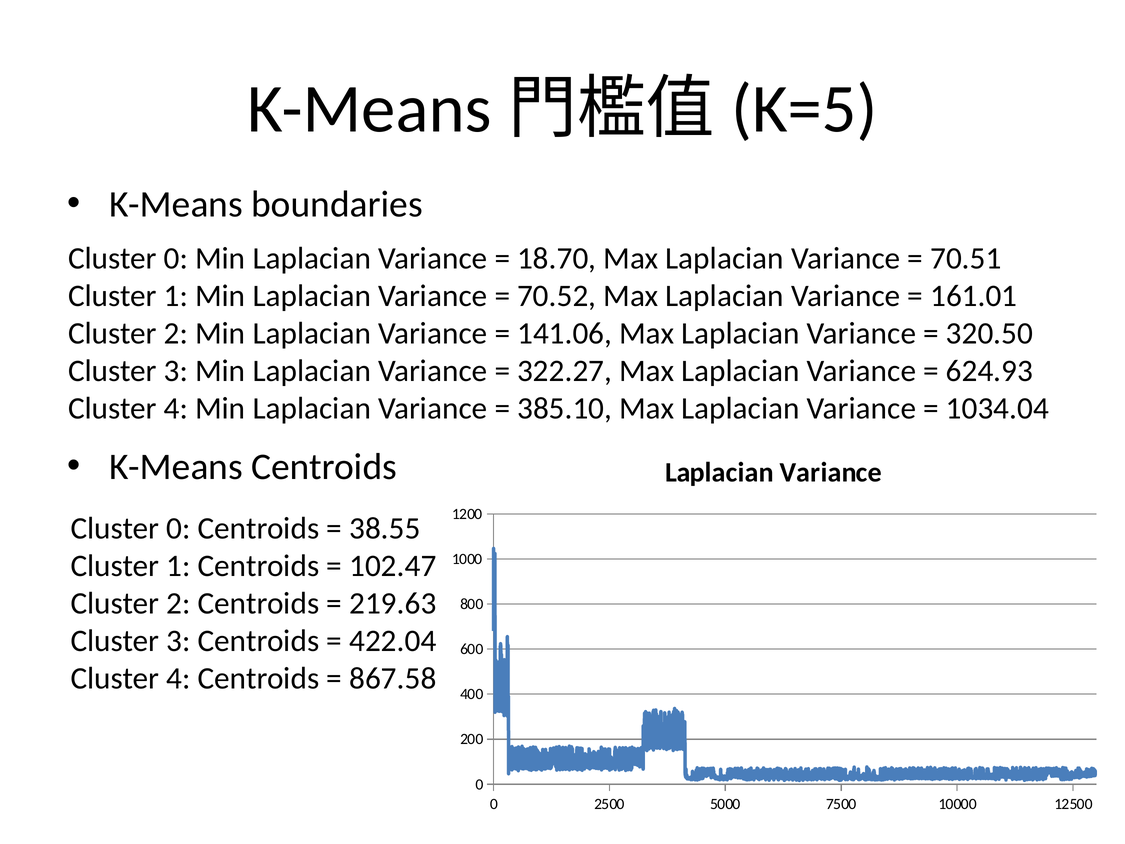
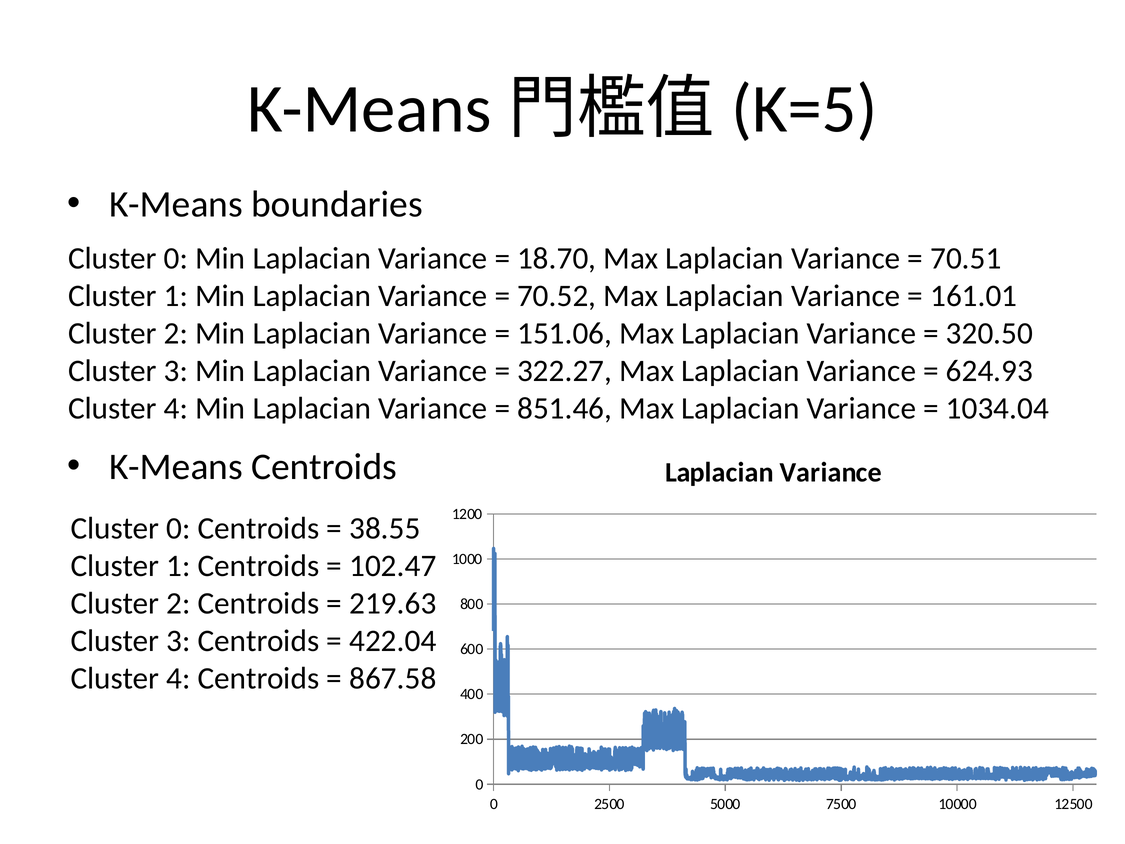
141.06: 141.06 -> 151.06
385.10: 385.10 -> 851.46
